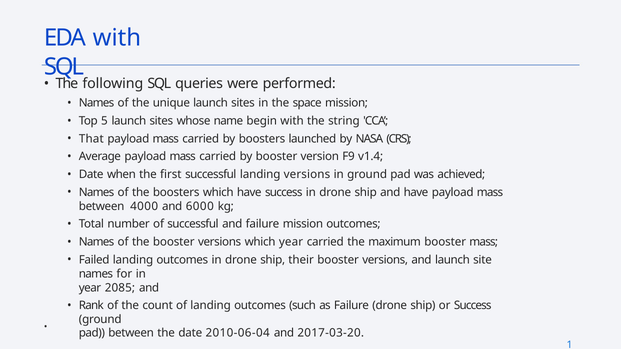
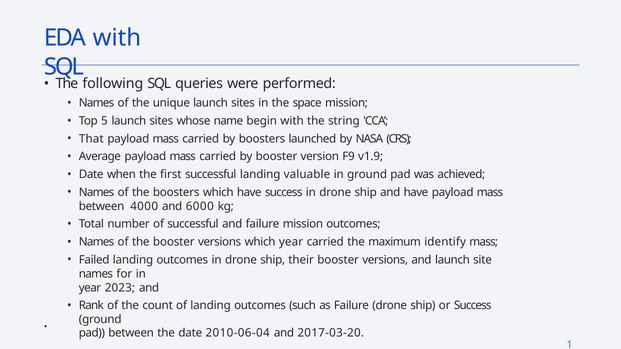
v1.4: v1.4 -> v1.9
landing versions: versions -> valuable
maximum booster: booster -> identify
2085: 2085 -> 2023
